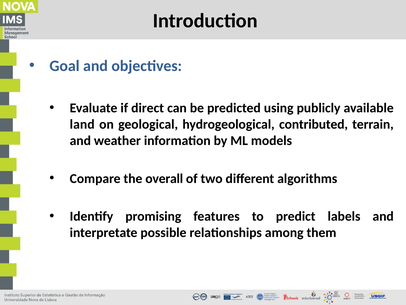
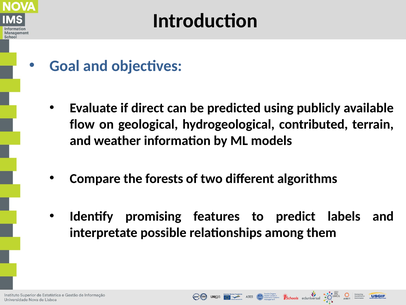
land: land -> flow
overall: overall -> forests
